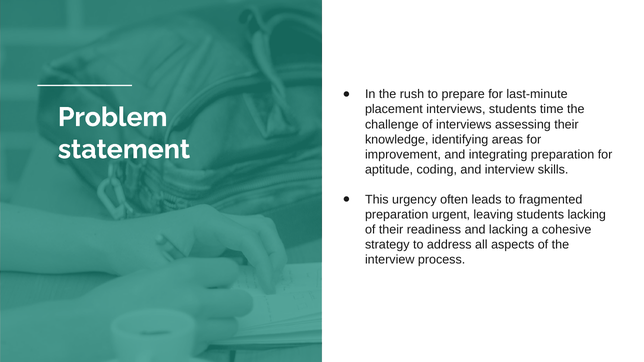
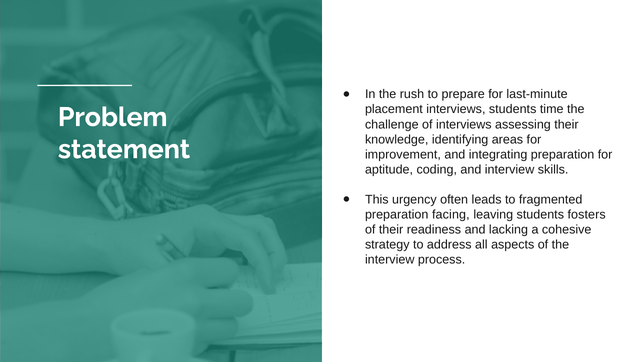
urgent: urgent -> facing
students lacking: lacking -> fosters
